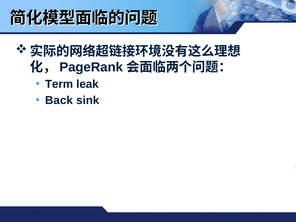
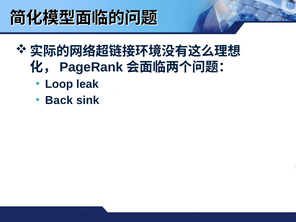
Term: Term -> Loop
